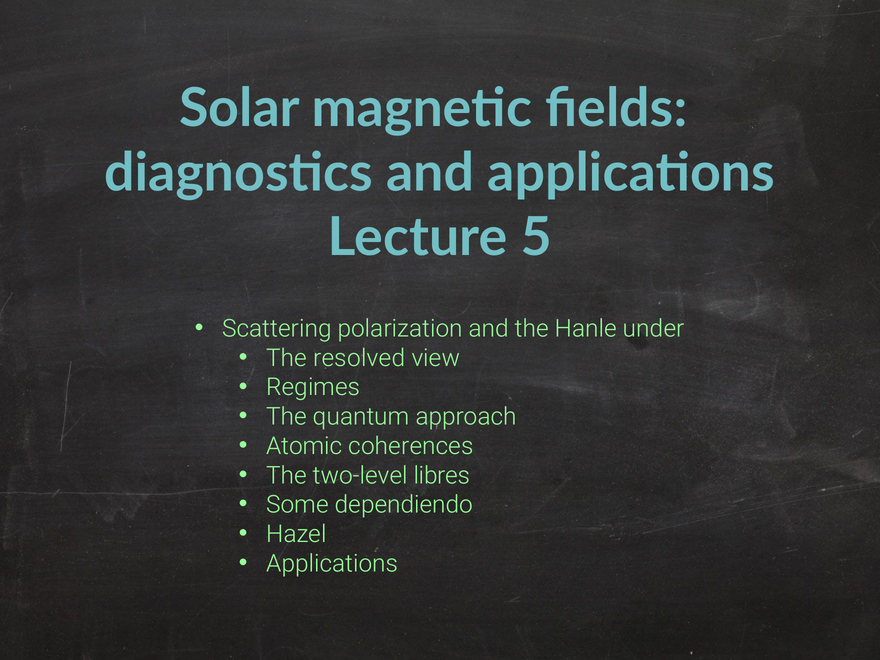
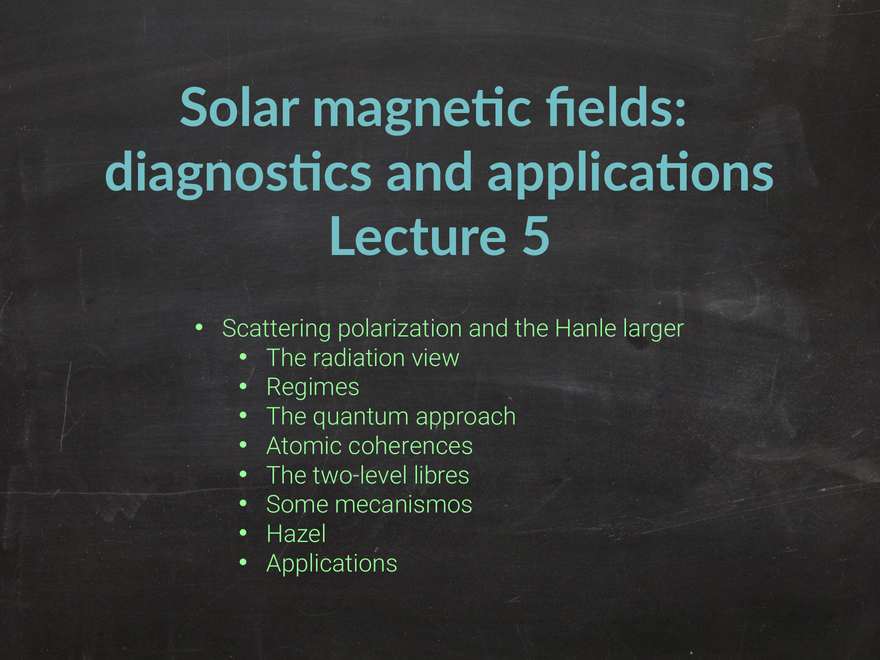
under: under -> larger
resolved: resolved -> radiation
dependiendo: dependiendo -> mecanismos
